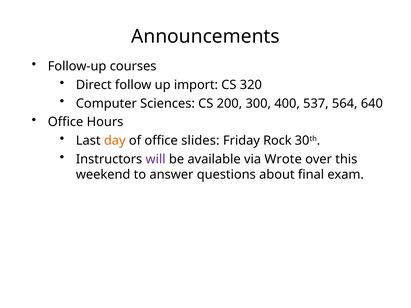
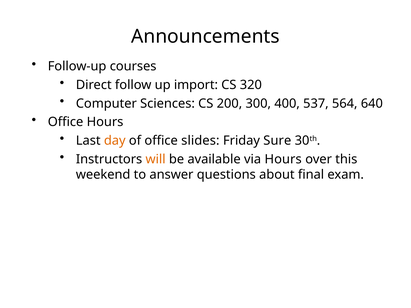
Rock: Rock -> Sure
will colour: purple -> orange
via Wrote: Wrote -> Hours
